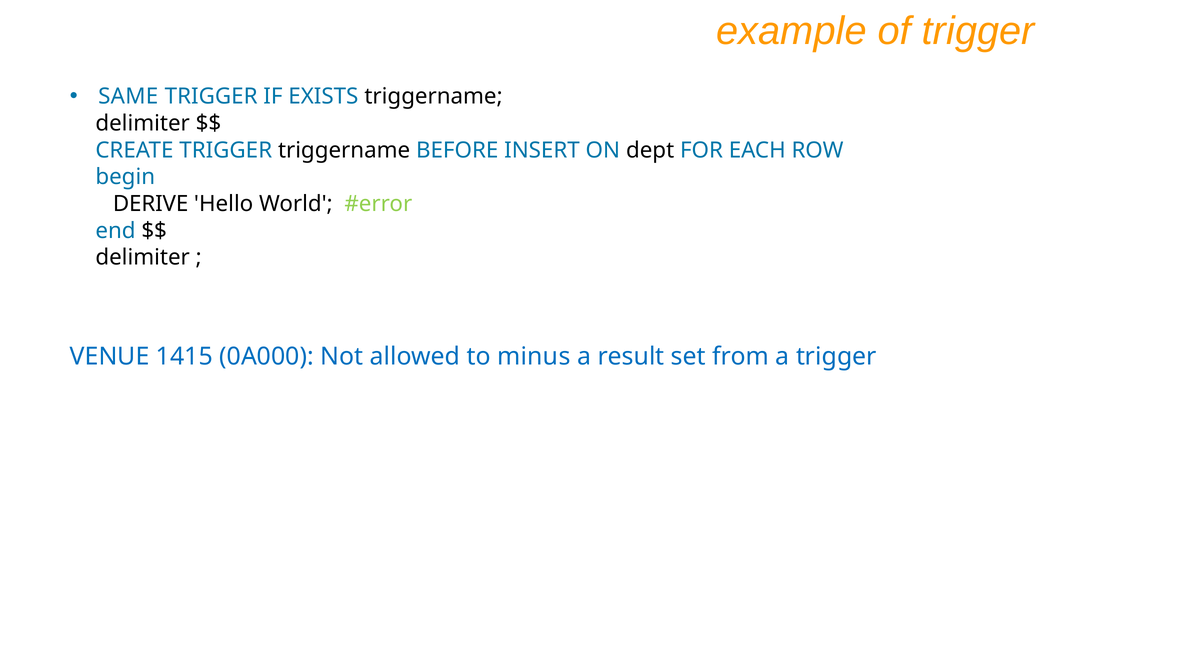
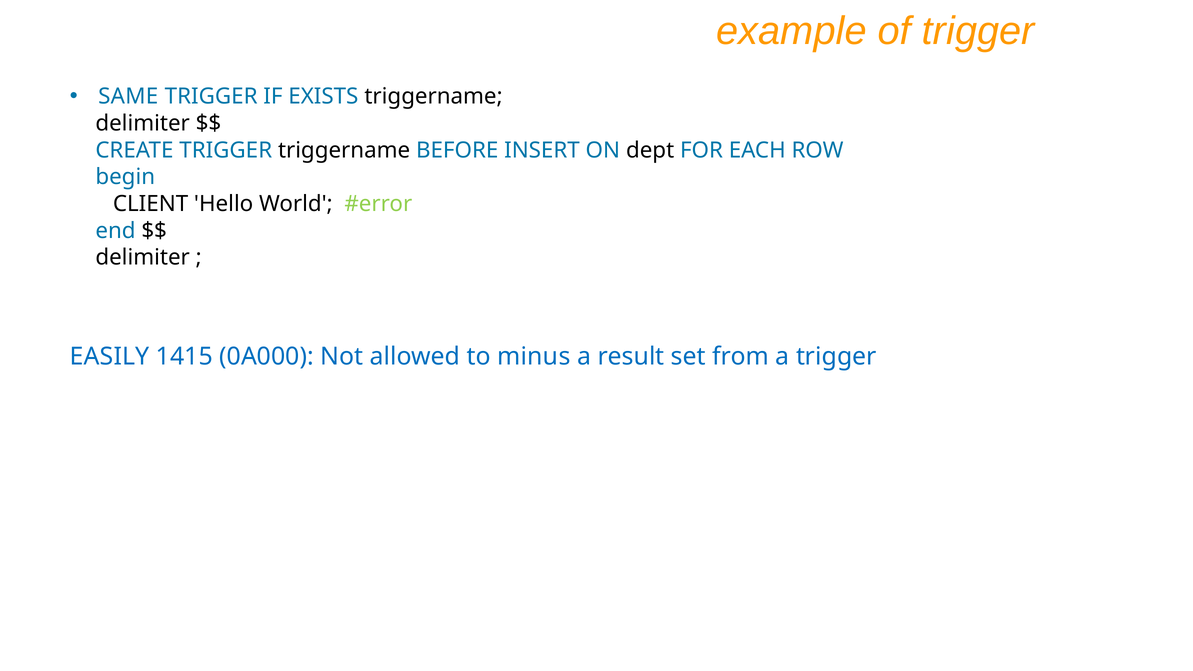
DERIVE: DERIVE -> CLIENT
VENUE: VENUE -> EASILY
